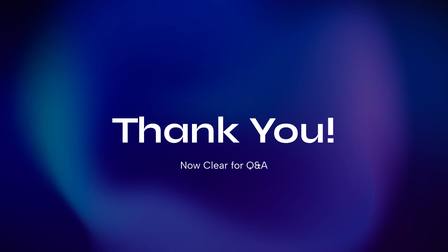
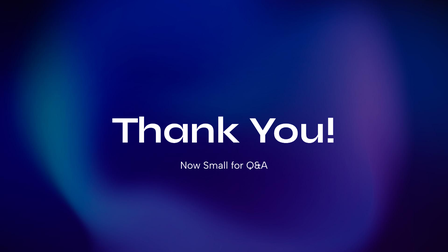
Clear: Clear -> Small
